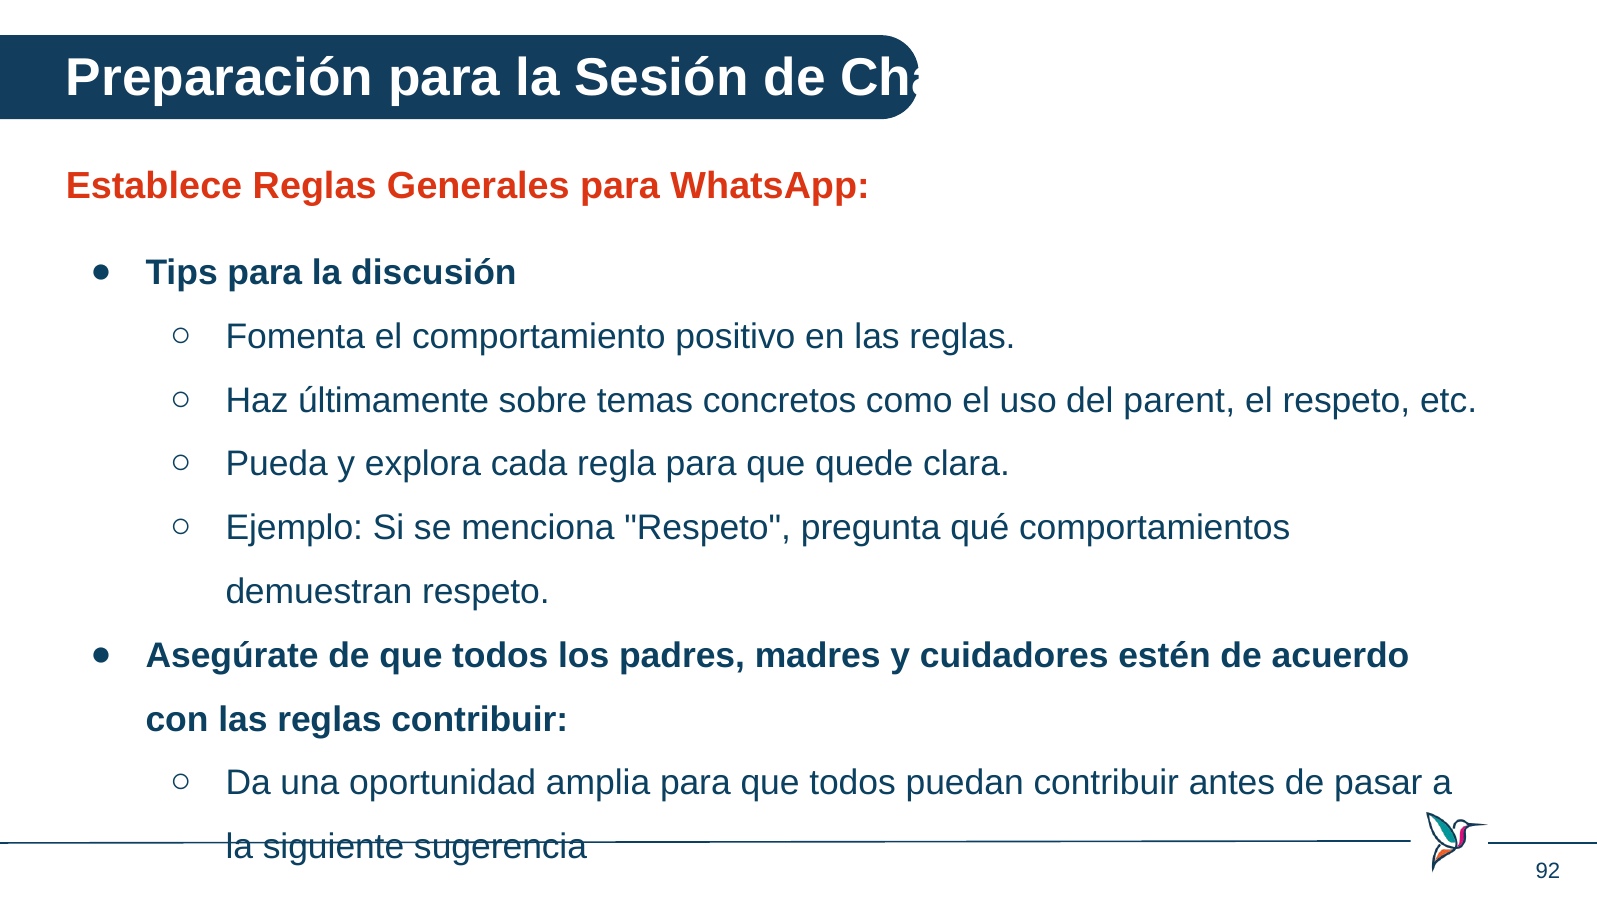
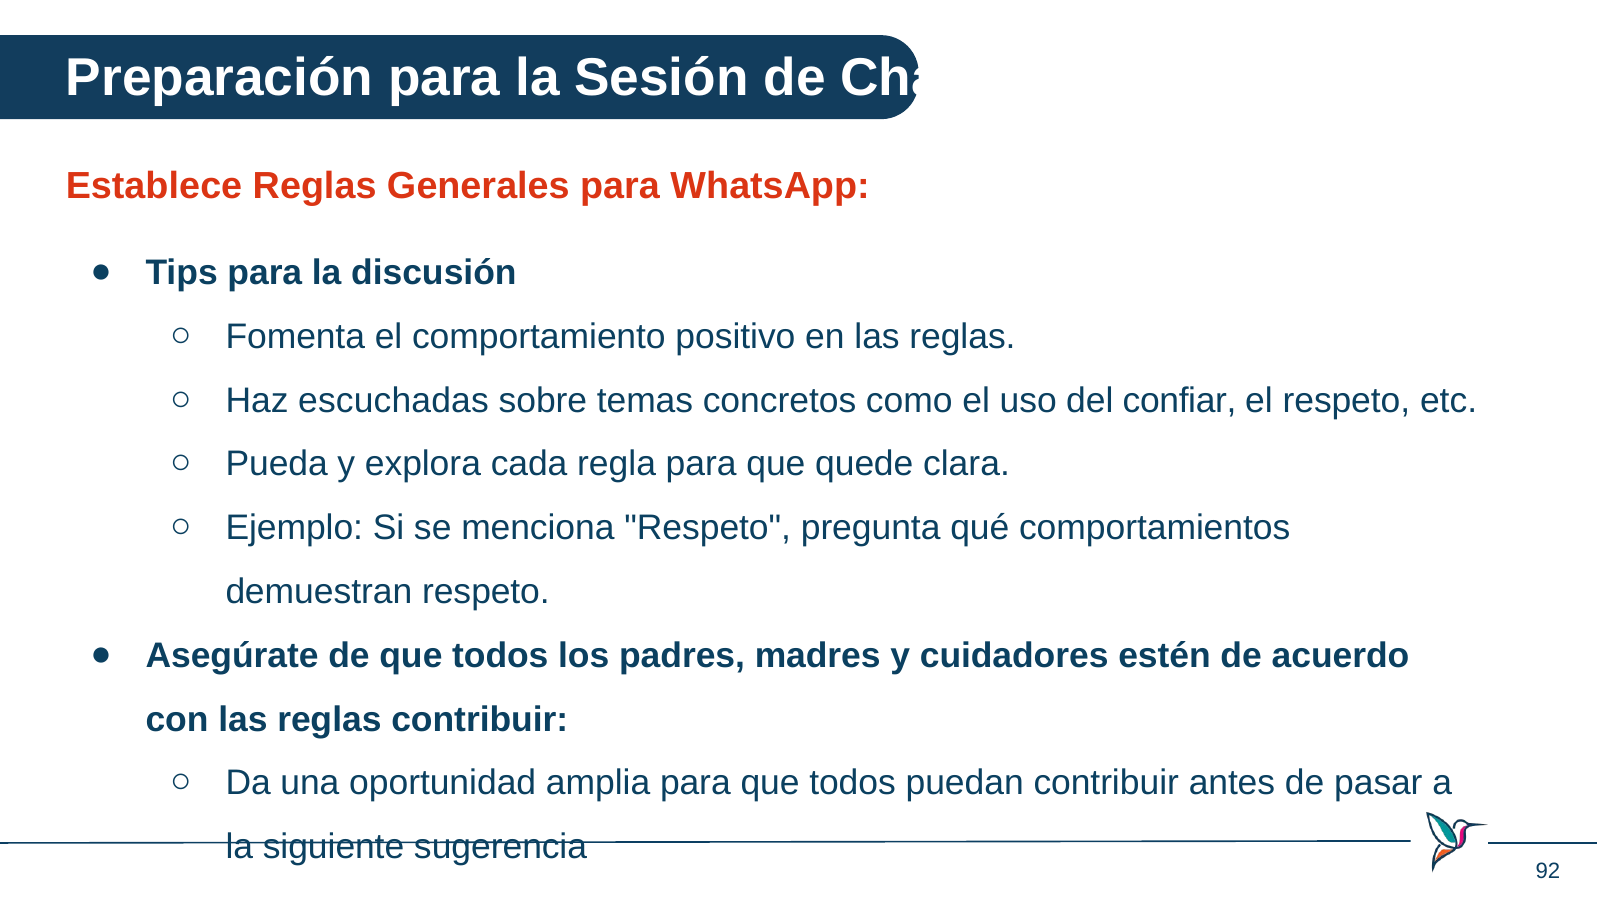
últimamente: últimamente -> escuchadas
parent: parent -> confiar
